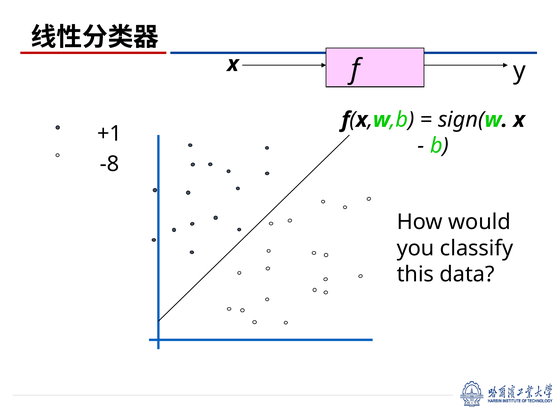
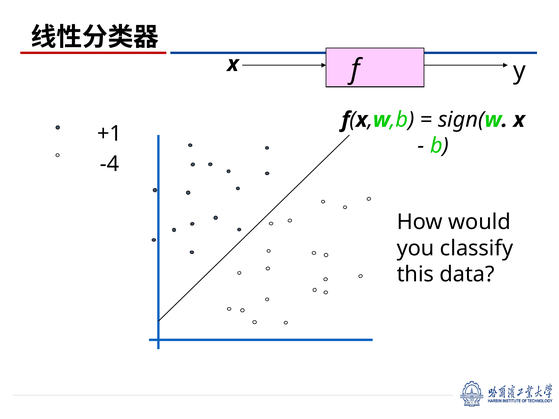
-8: -8 -> -4
